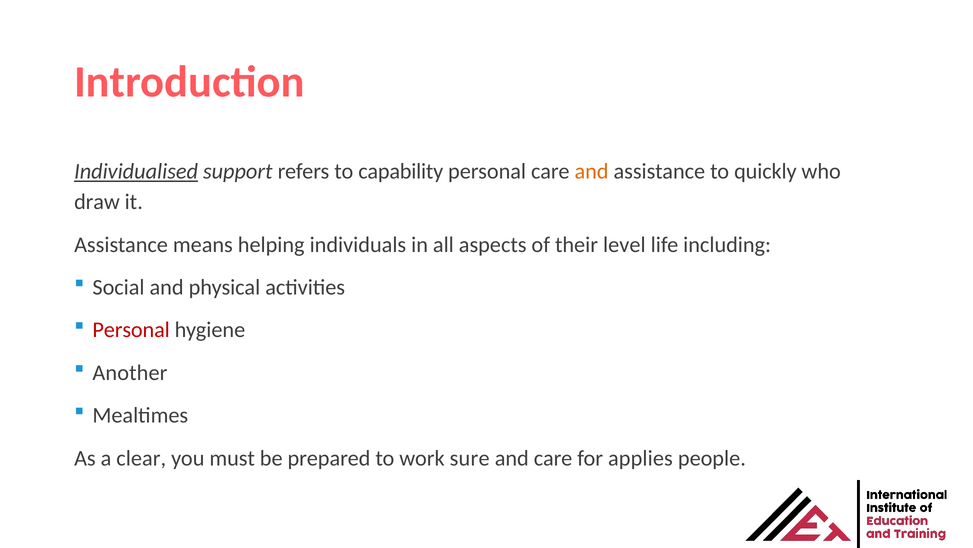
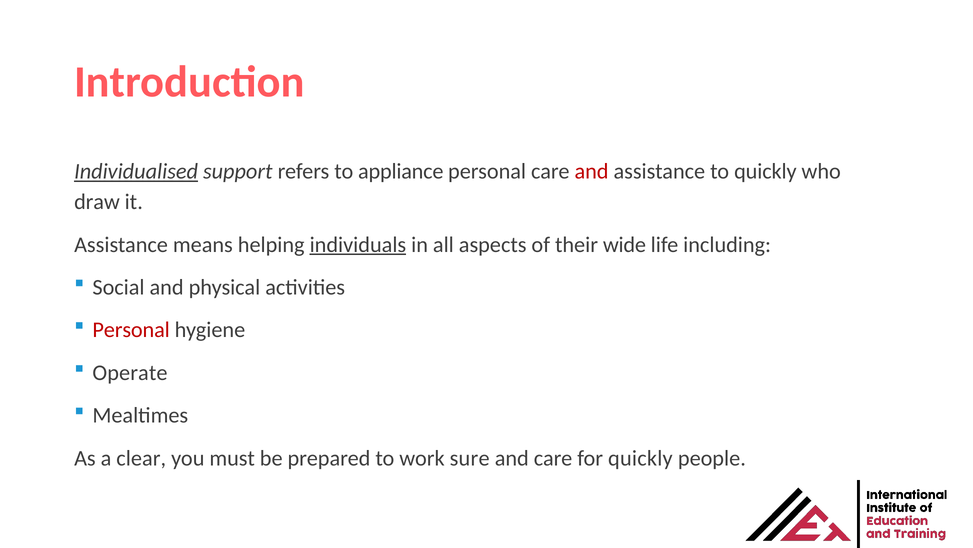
capability: capability -> appliance
and at (592, 171) colour: orange -> red
individuals underline: none -> present
level: level -> wide
Another: Another -> Operate
for applies: applies -> quickly
